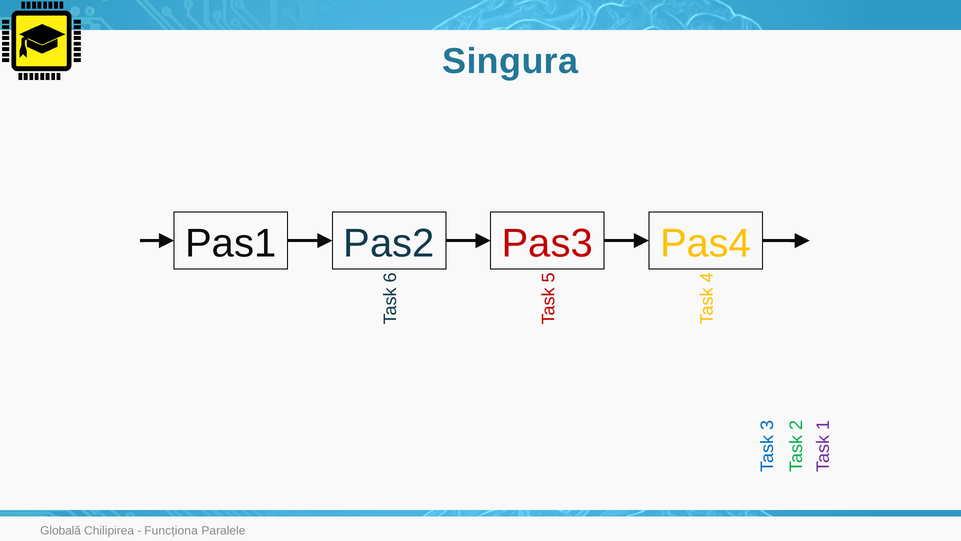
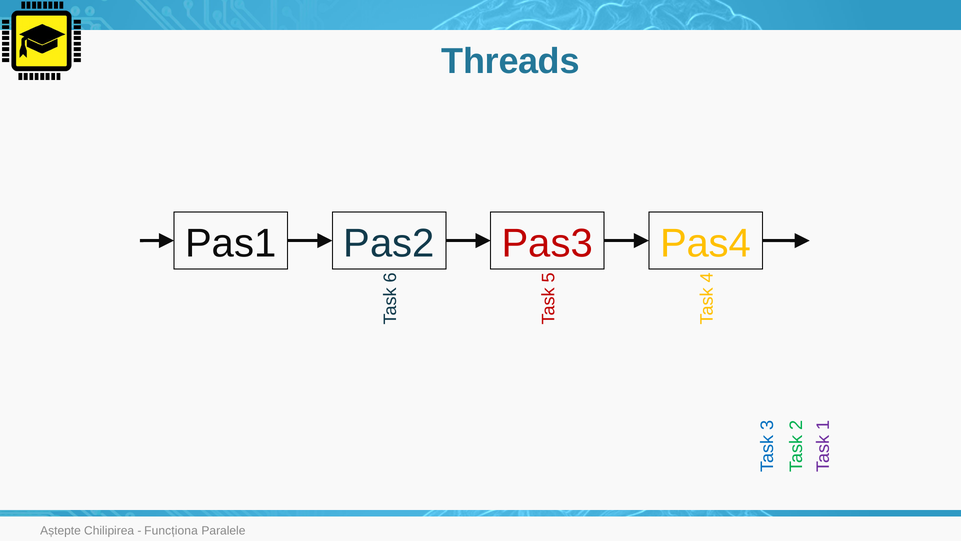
Singura: Singura -> Threads
Globală: Globală -> Aștepte
